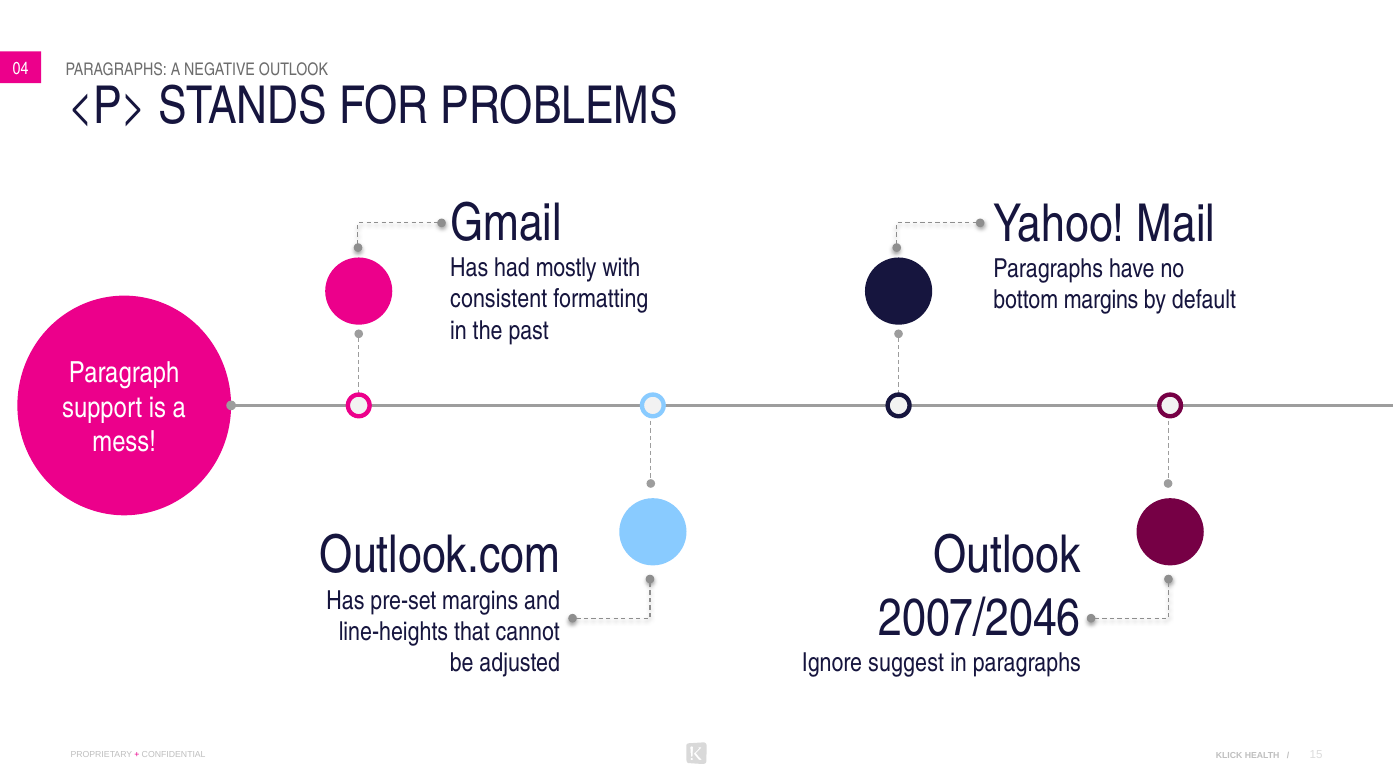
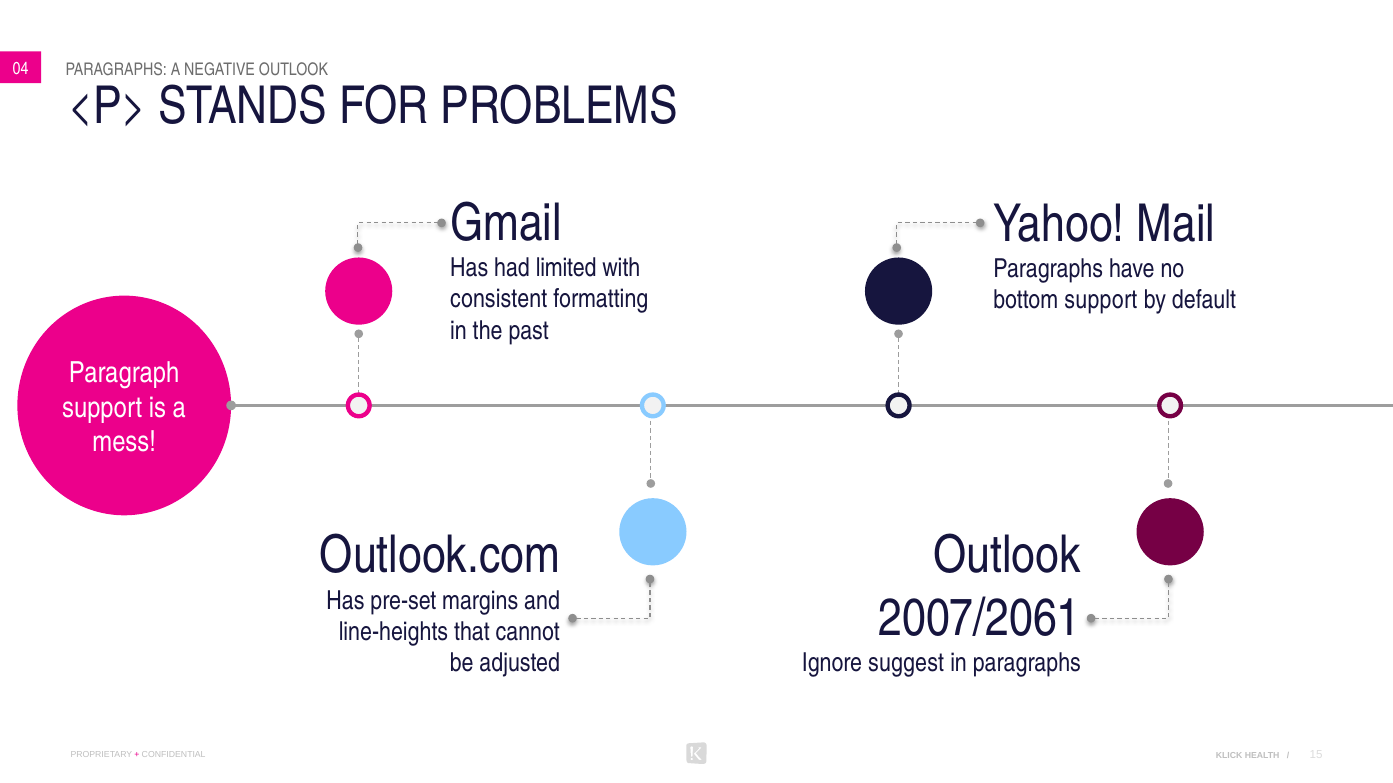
mostly: mostly -> limited
bottom margins: margins -> support
2007/2046: 2007/2046 -> 2007/2061
